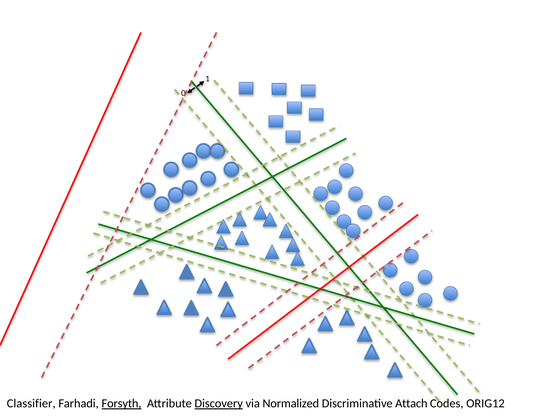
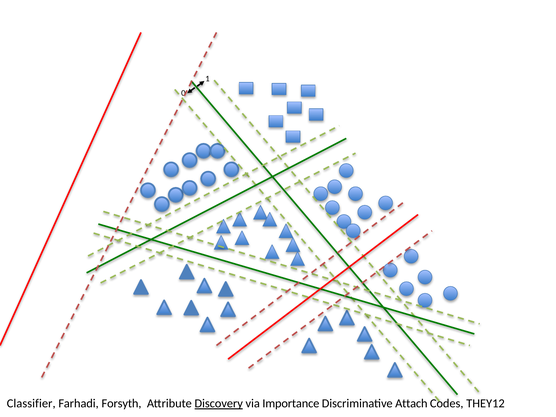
Forsyth underline: present -> none
Normalized: Normalized -> Importance
ORIG12: ORIG12 -> THEY12
